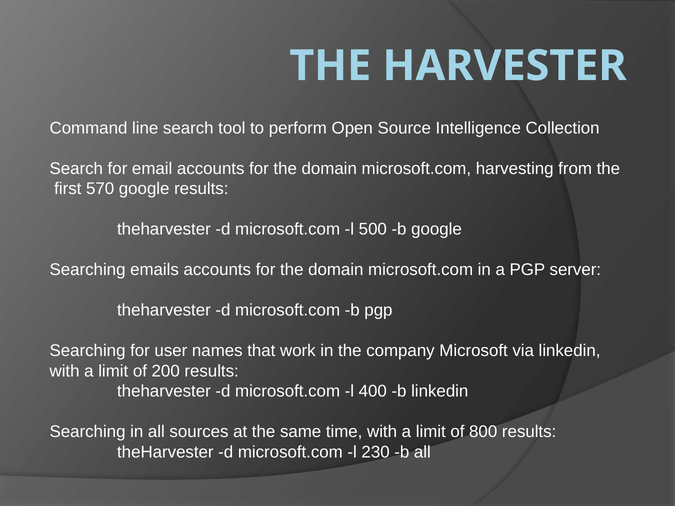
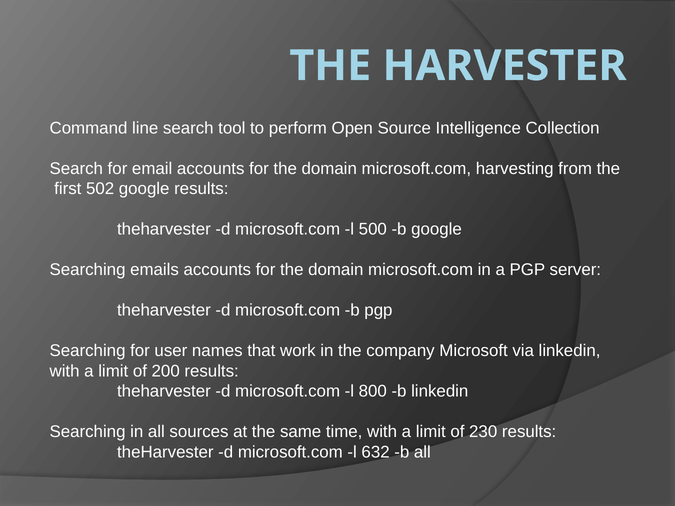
570: 570 -> 502
400: 400 -> 800
800: 800 -> 230
230: 230 -> 632
